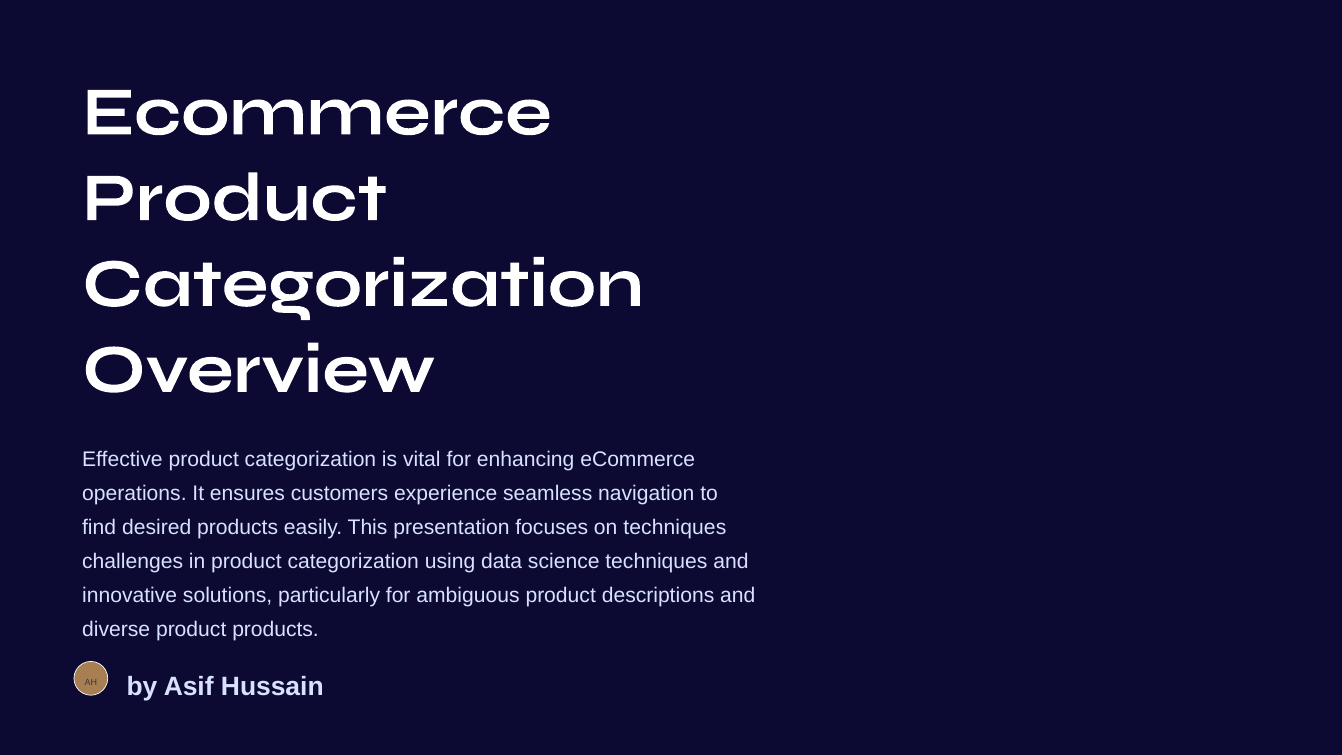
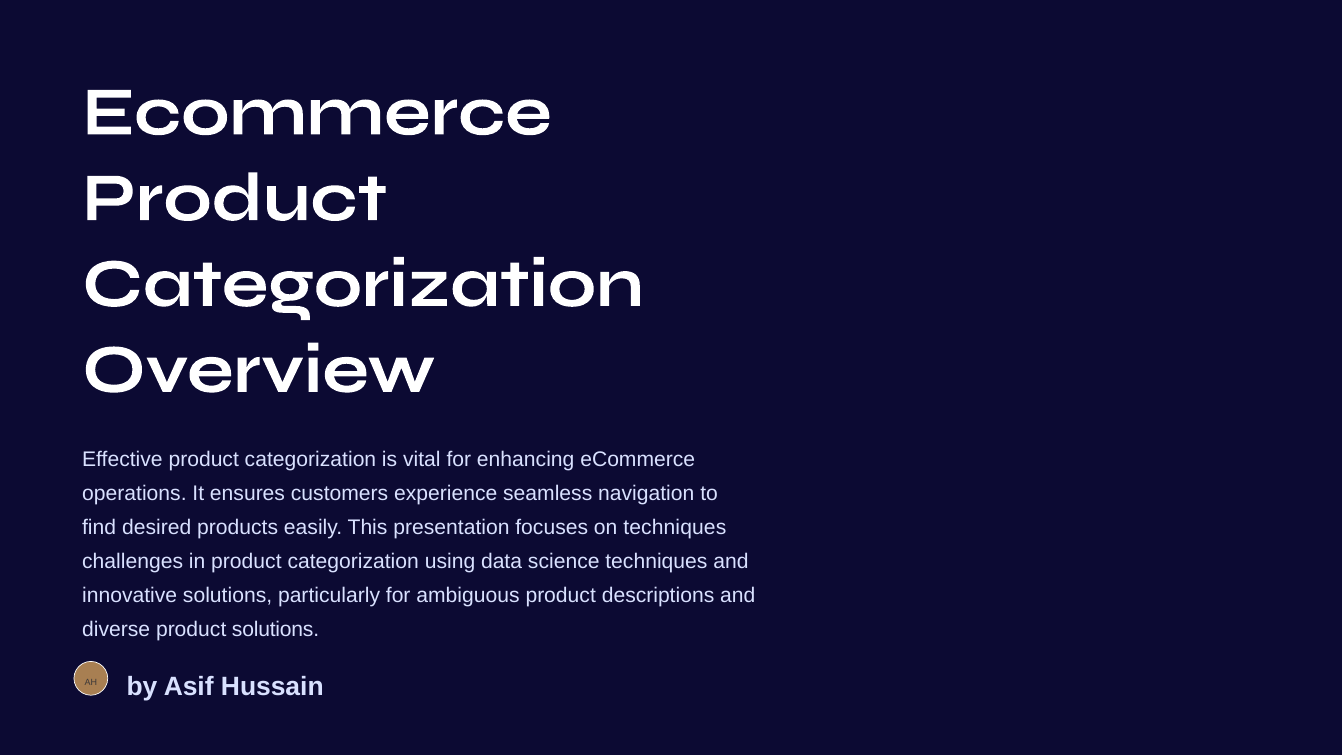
product products: products -> solutions
